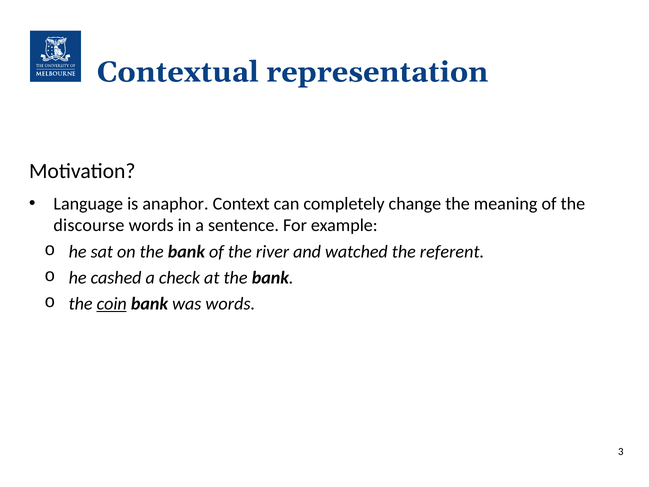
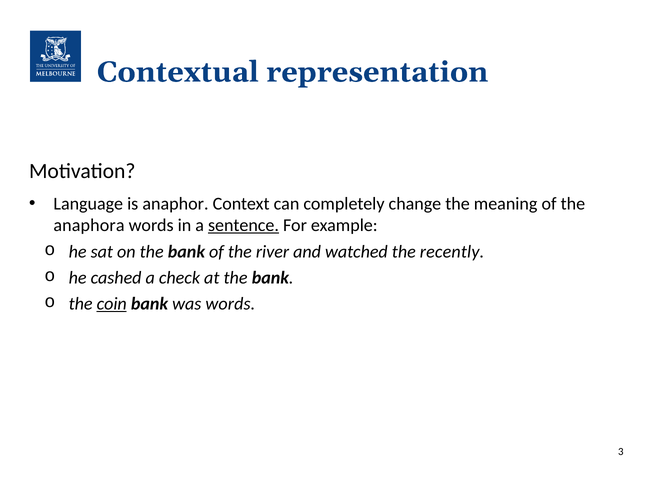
discourse: discourse -> anaphora
sentence underline: none -> present
referent: referent -> recently
